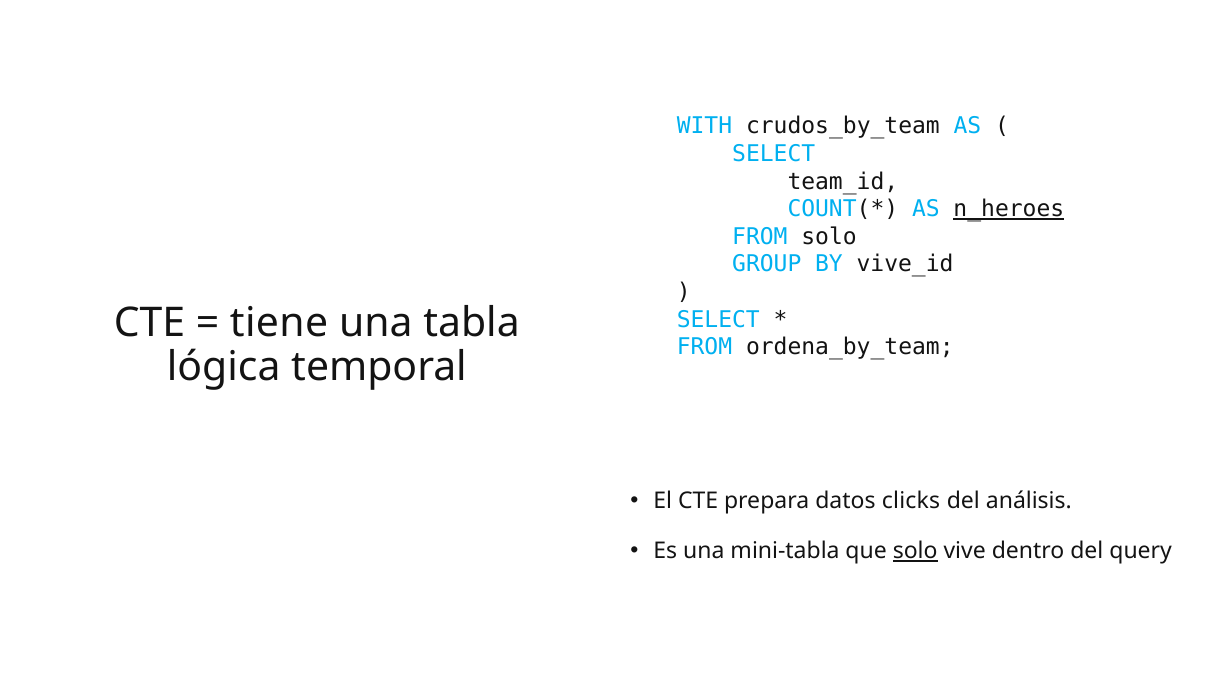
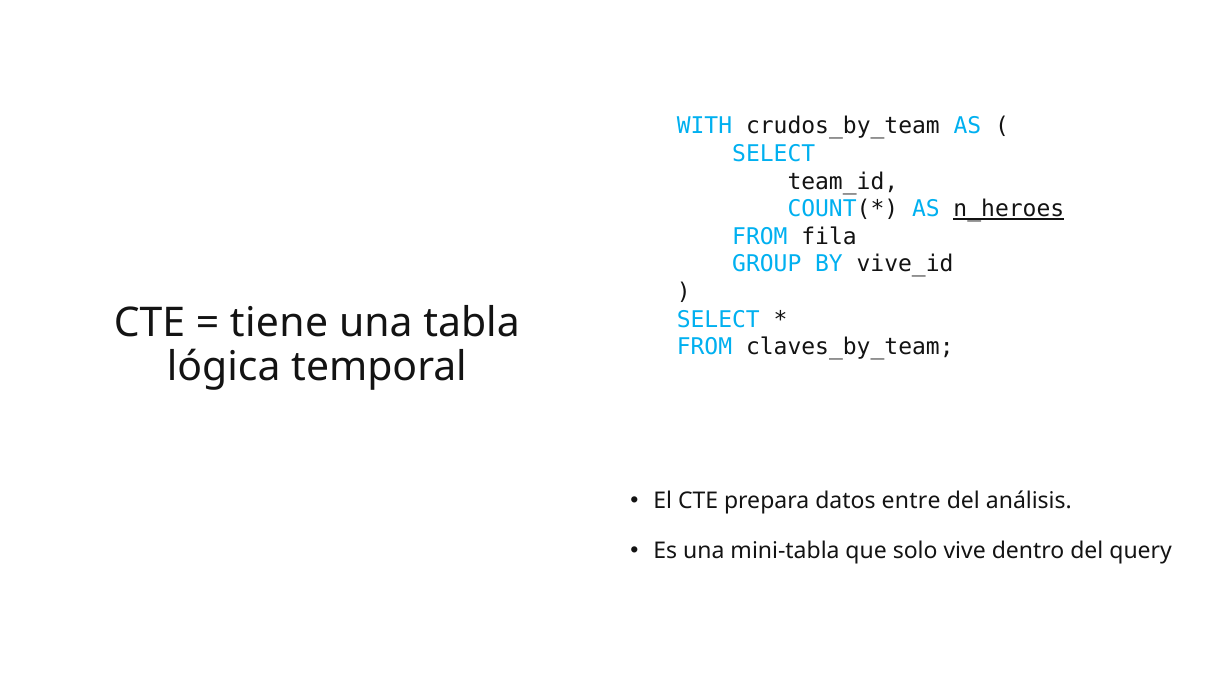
FROM solo: solo -> fila
ordena_by_team: ordena_by_team -> claves_by_team
clicks: clicks -> entre
solo at (915, 551) underline: present -> none
